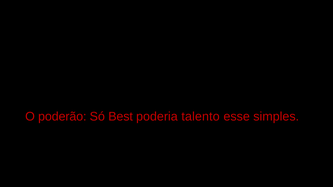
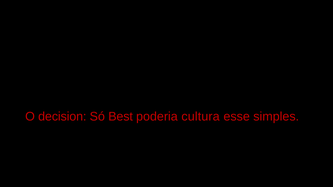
poderão: poderão -> decision
talento: talento -> cultura
